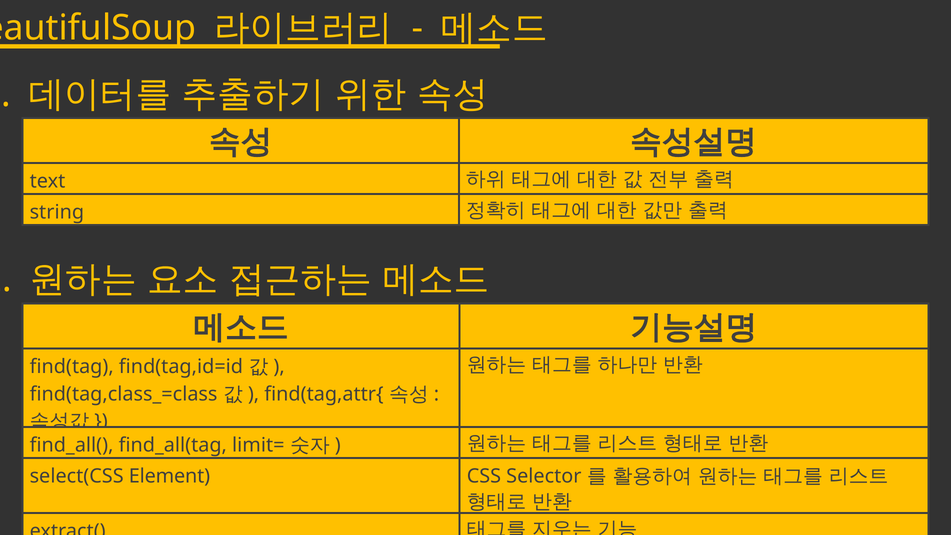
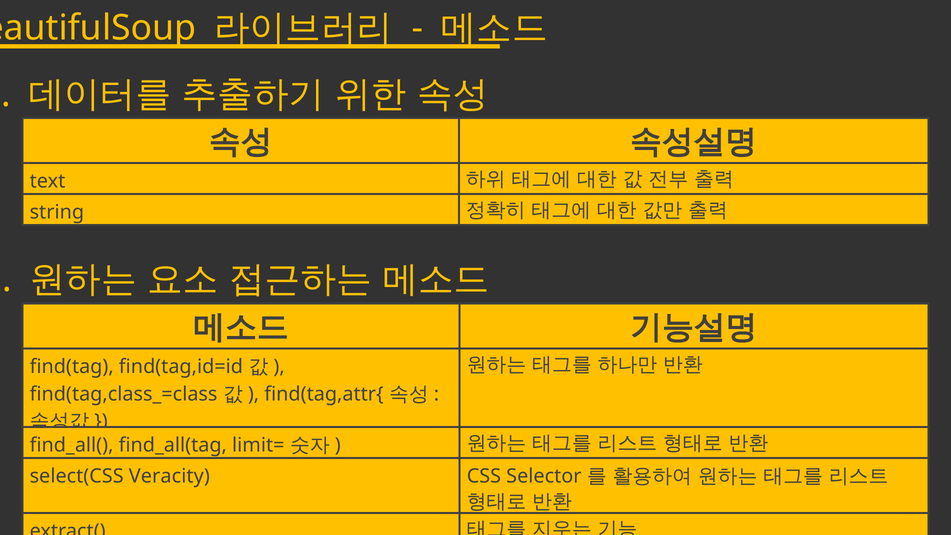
Element: Element -> Veracity
